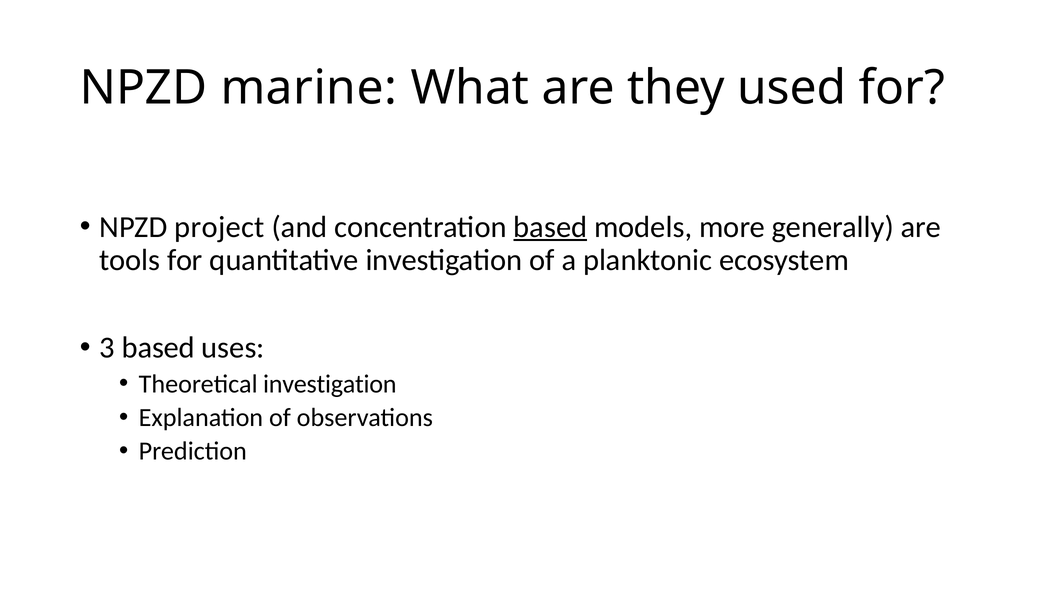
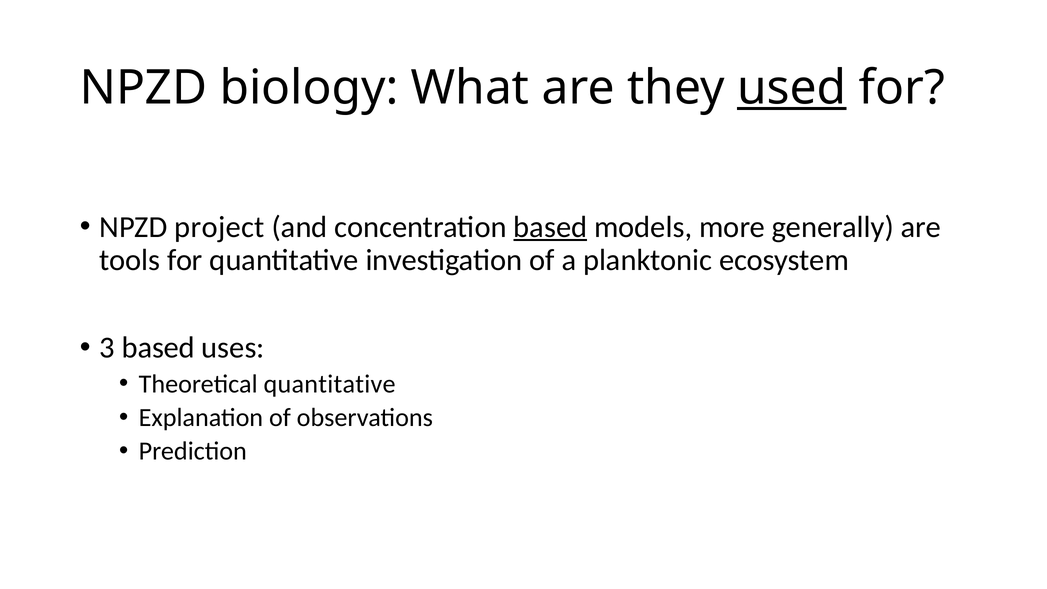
marine: marine -> biology
used underline: none -> present
Theoretical investigation: investigation -> quantitative
